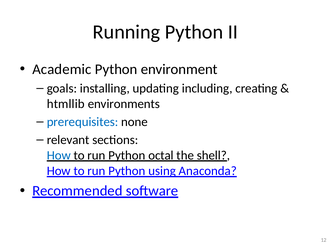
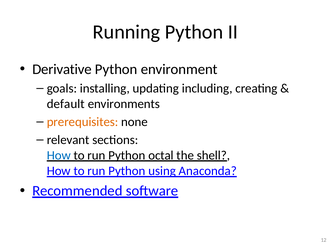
Academic: Academic -> Derivative
htmllib: htmllib -> default
prerequisites colour: blue -> orange
